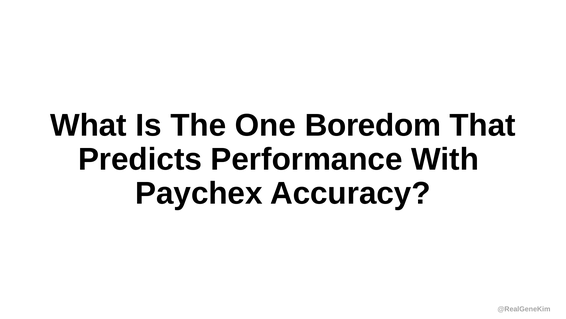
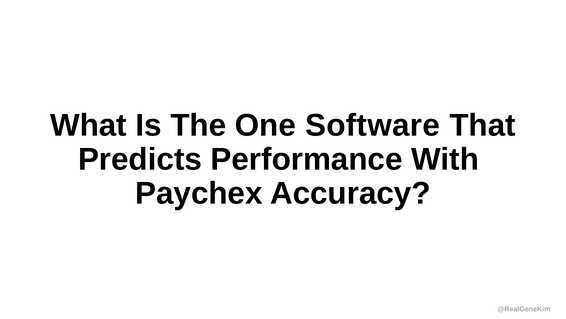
Boredom: Boredom -> Software
